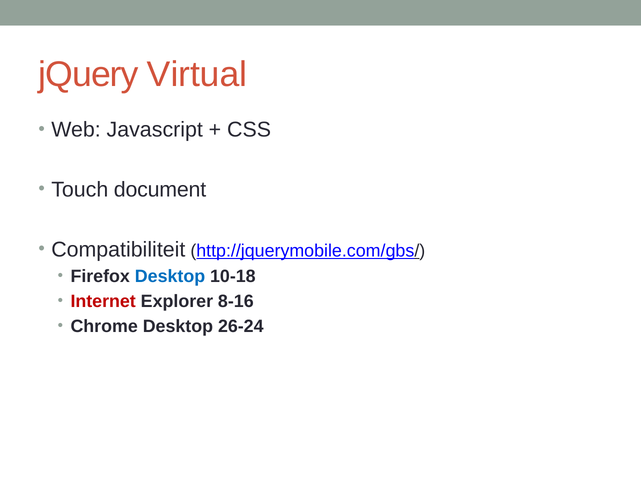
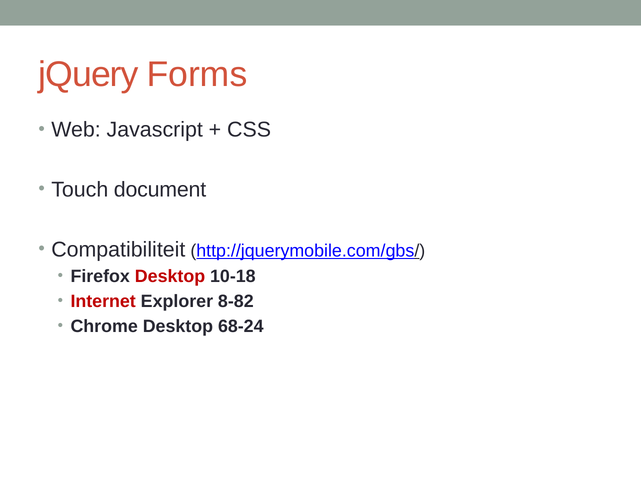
Virtual: Virtual -> Forms
Desktop at (170, 276) colour: blue -> red
8-16: 8-16 -> 8-82
26-24: 26-24 -> 68-24
